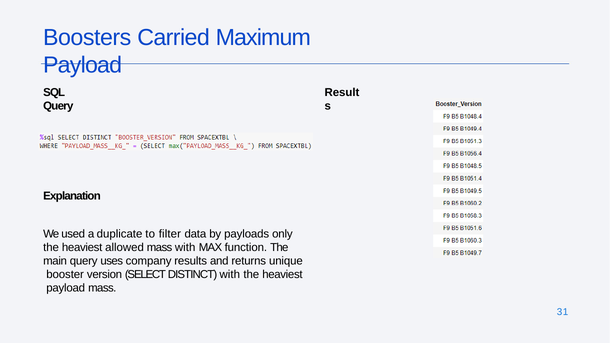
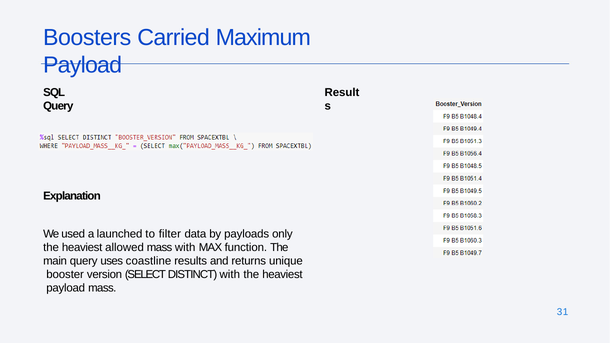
duplicate: duplicate -> launched
company: company -> coastline
